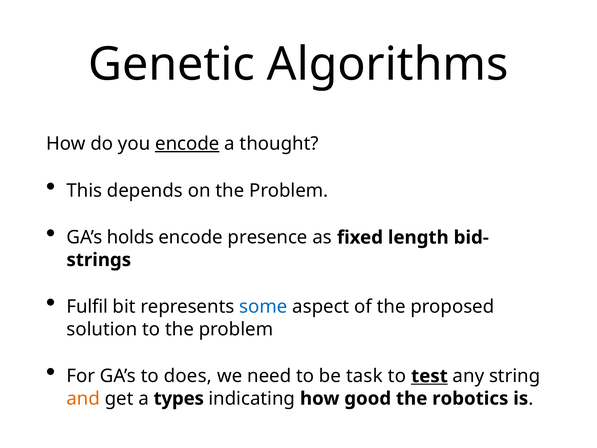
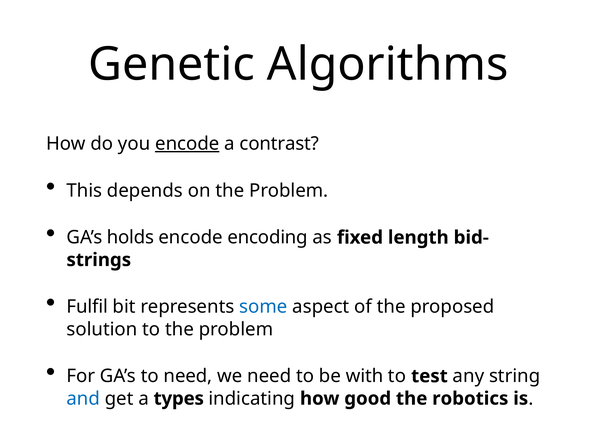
thought: thought -> contrast
presence: presence -> encoding
to does: does -> need
task: task -> with
test underline: present -> none
and colour: orange -> blue
